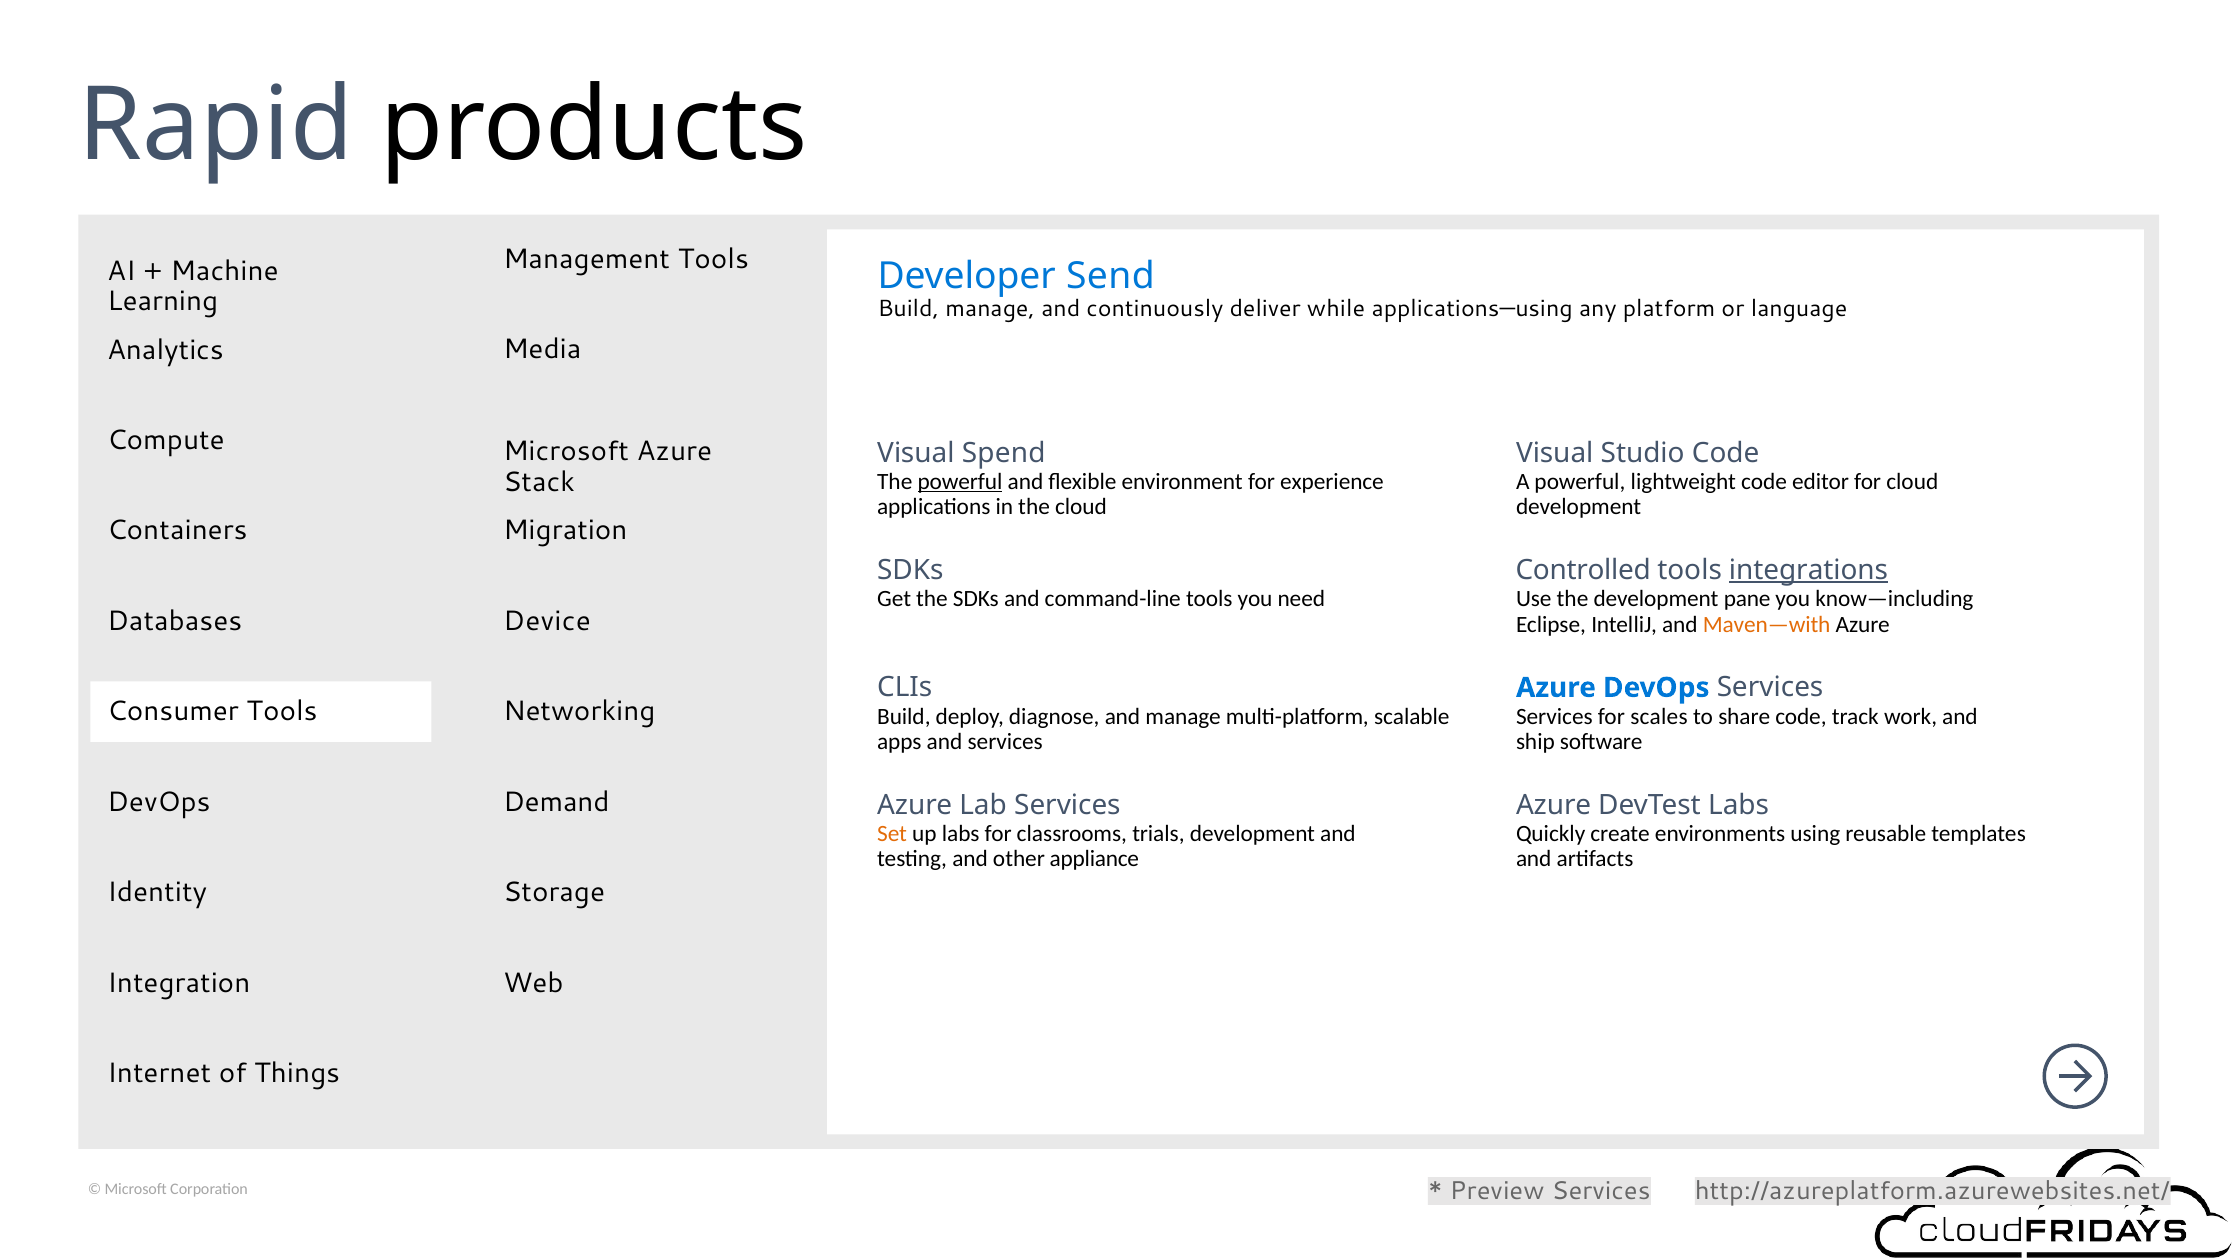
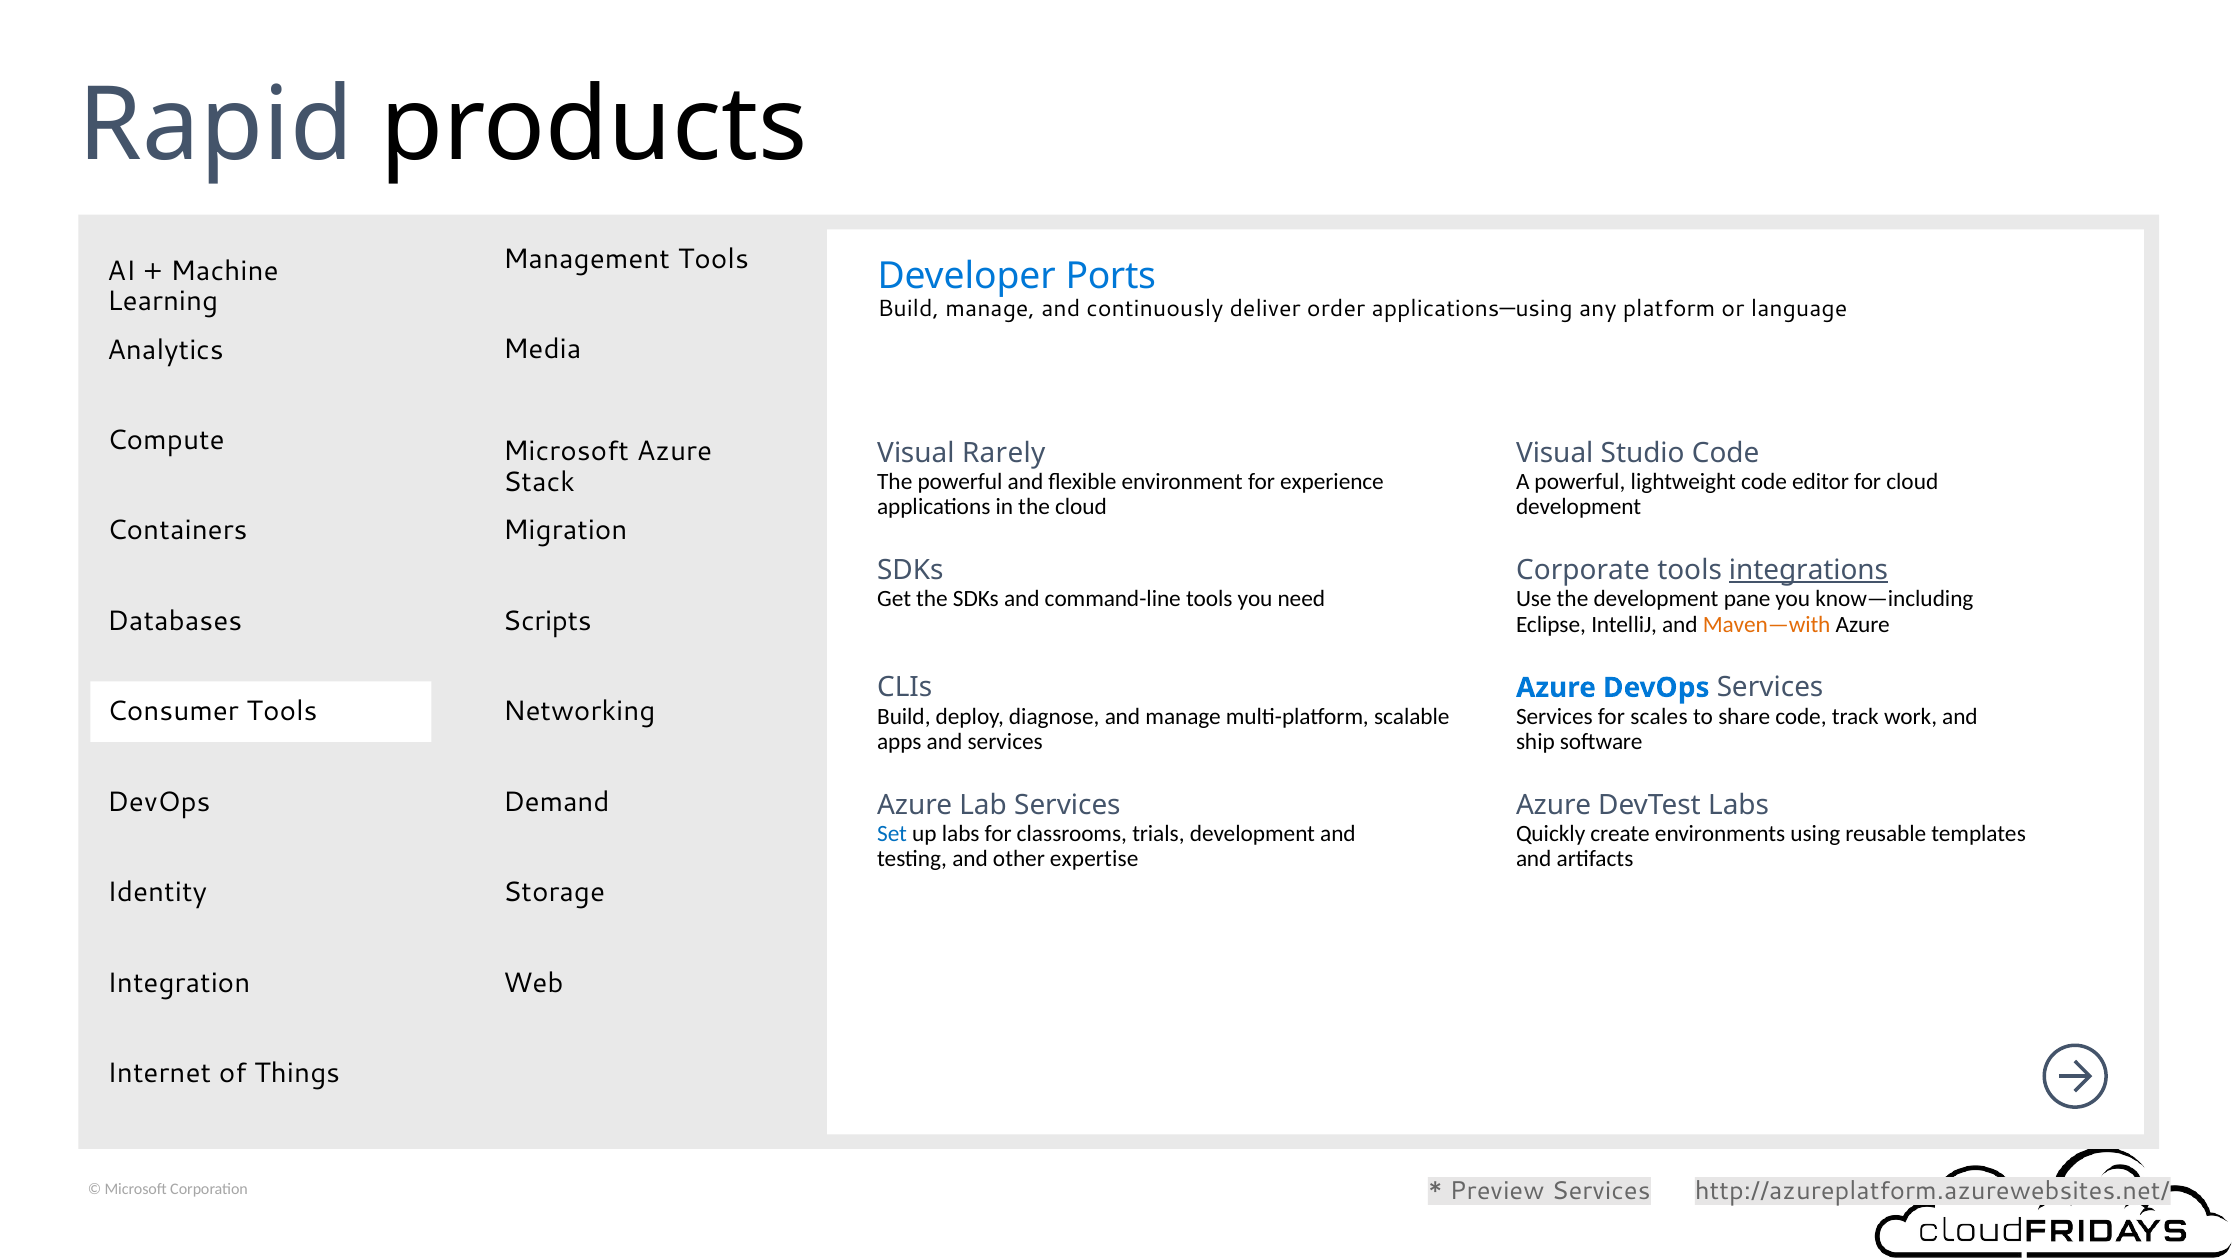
Send: Send -> Ports
while: while -> order
Spend: Spend -> Rarely
powerful at (960, 482) underline: present -> none
Controlled: Controlled -> Corporate
Device: Device -> Scripts
Set colour: orange -> blue
appliance: appliance -> expertise
